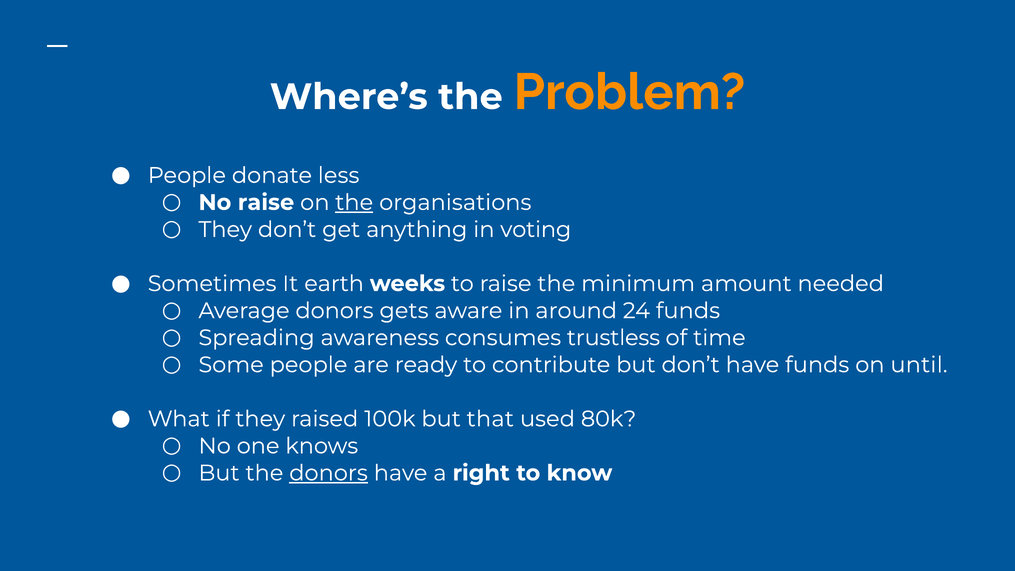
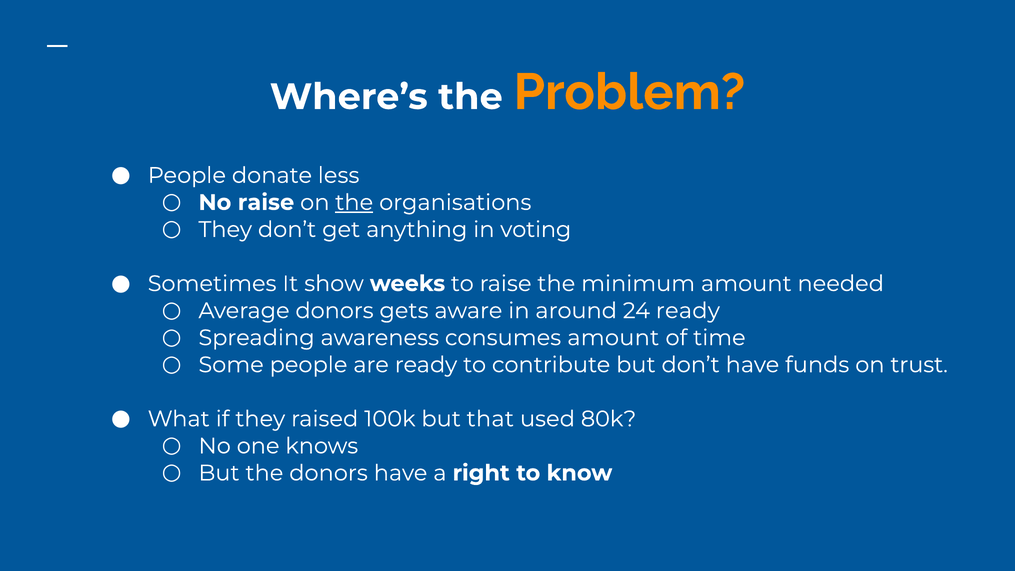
earth: earth -> show
24 funds: funds -> ready
consumes trustless: trustless -> amount
until: until -> trust
donors at (329, 473) underline: present -> none
